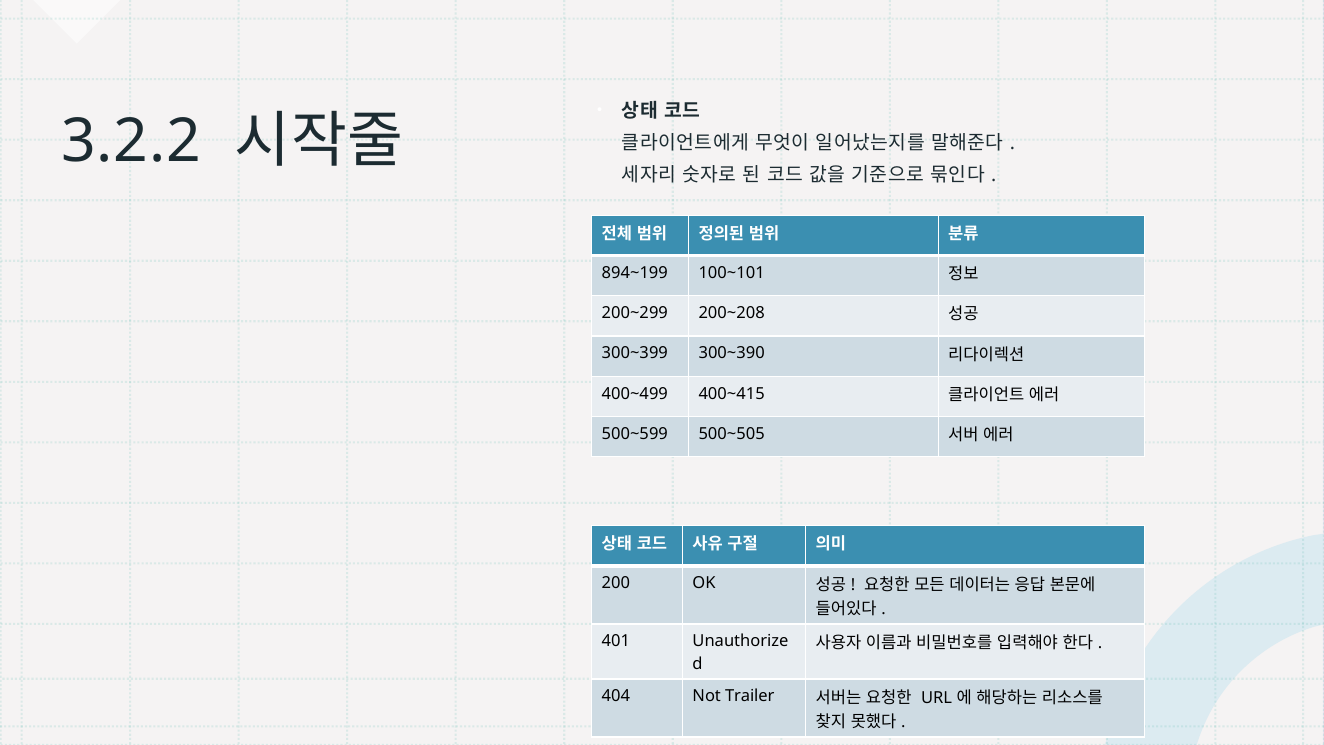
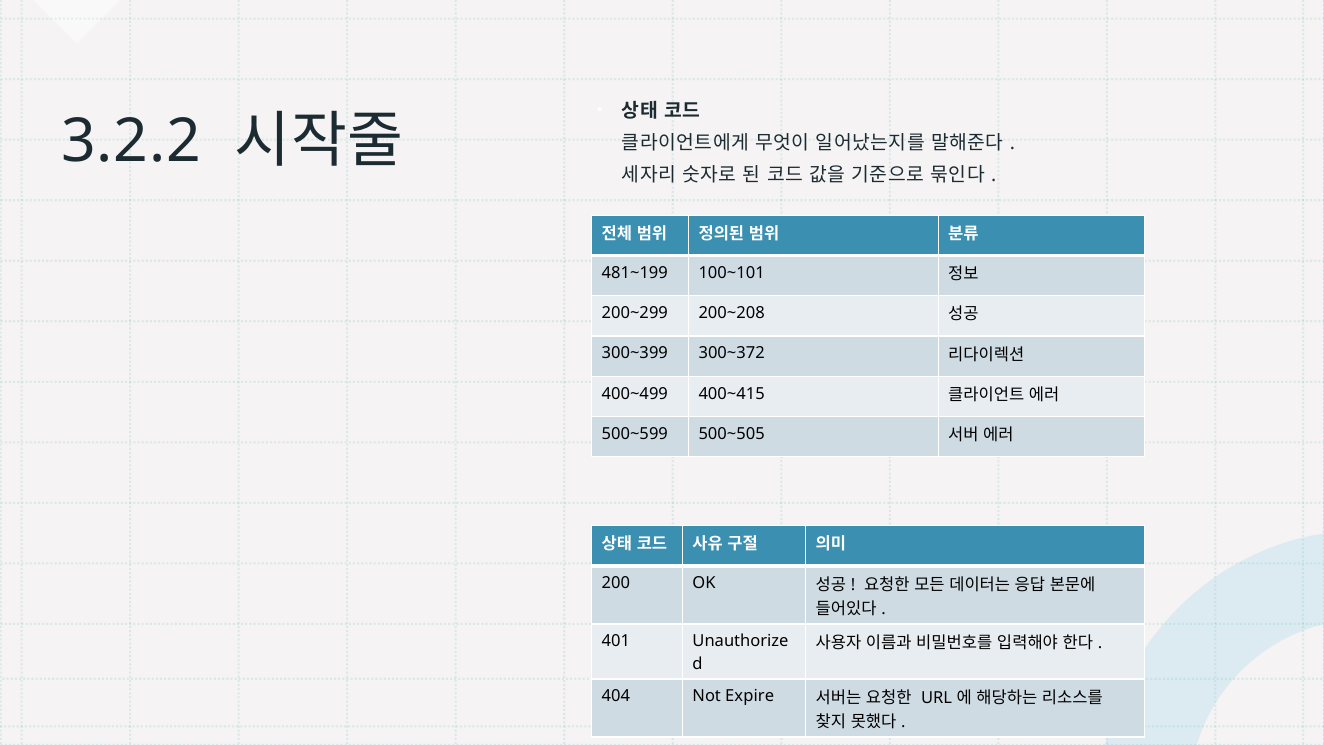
894~199: 894~199 -> 481~199
300~390: 300~390 -> 300~372
Trailer: Trailer -> Expire
